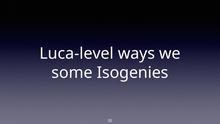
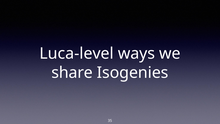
some: some -> share
